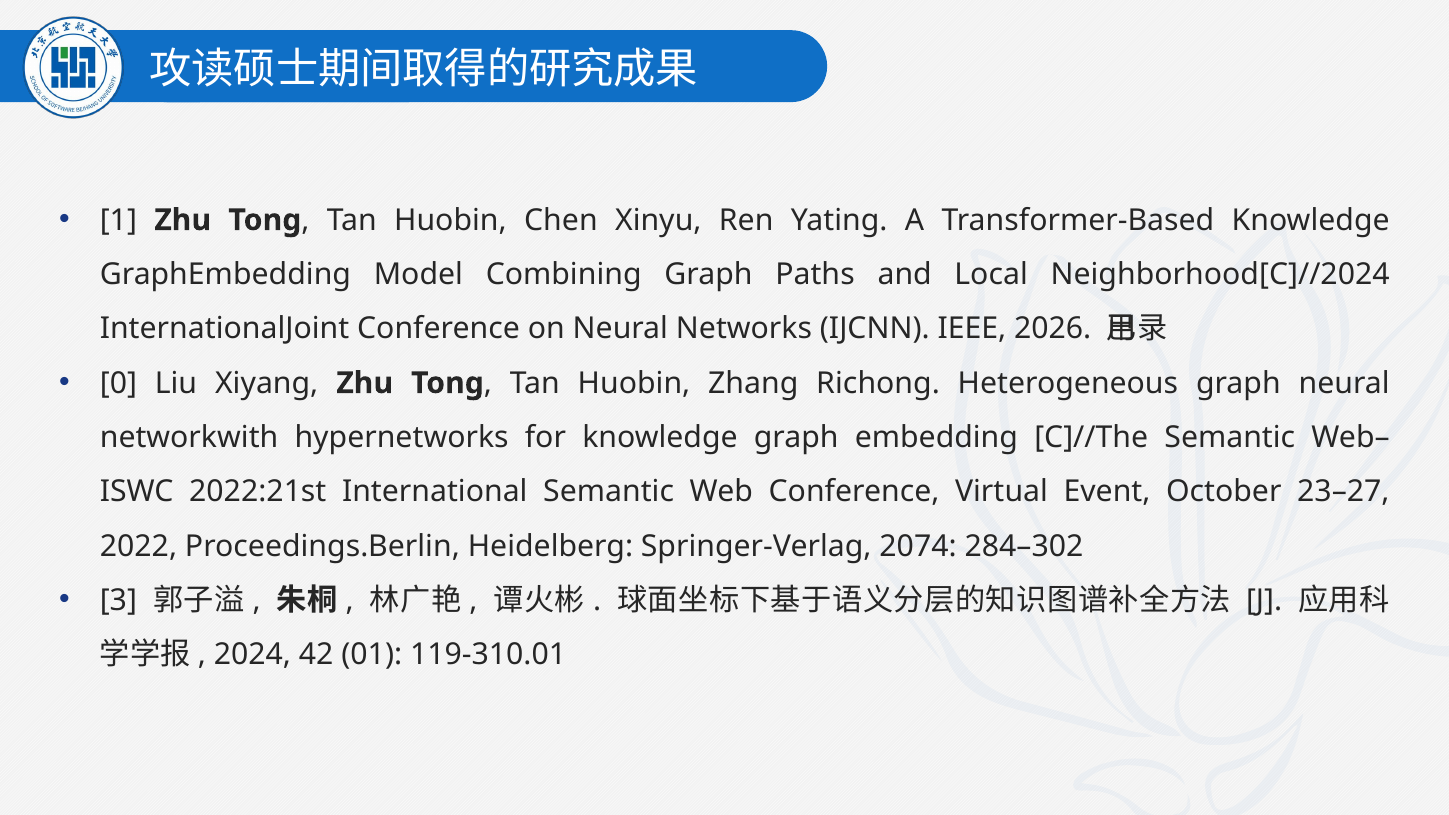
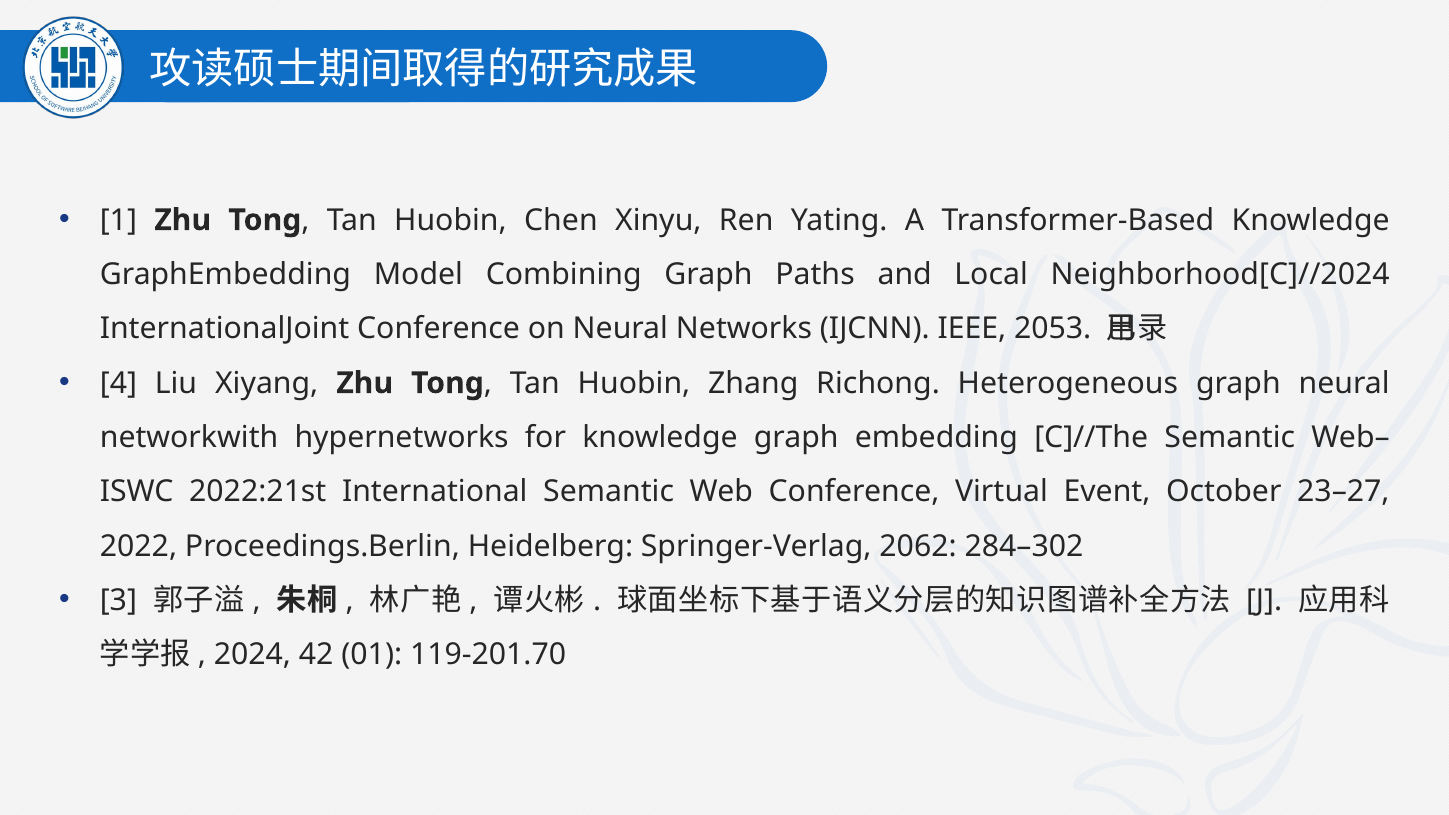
2026: 2026 -> 2053
0: 0 -> 4
2074: 2074 -> 2062
119-310.01: 119-310.01 -> 119-201.70
